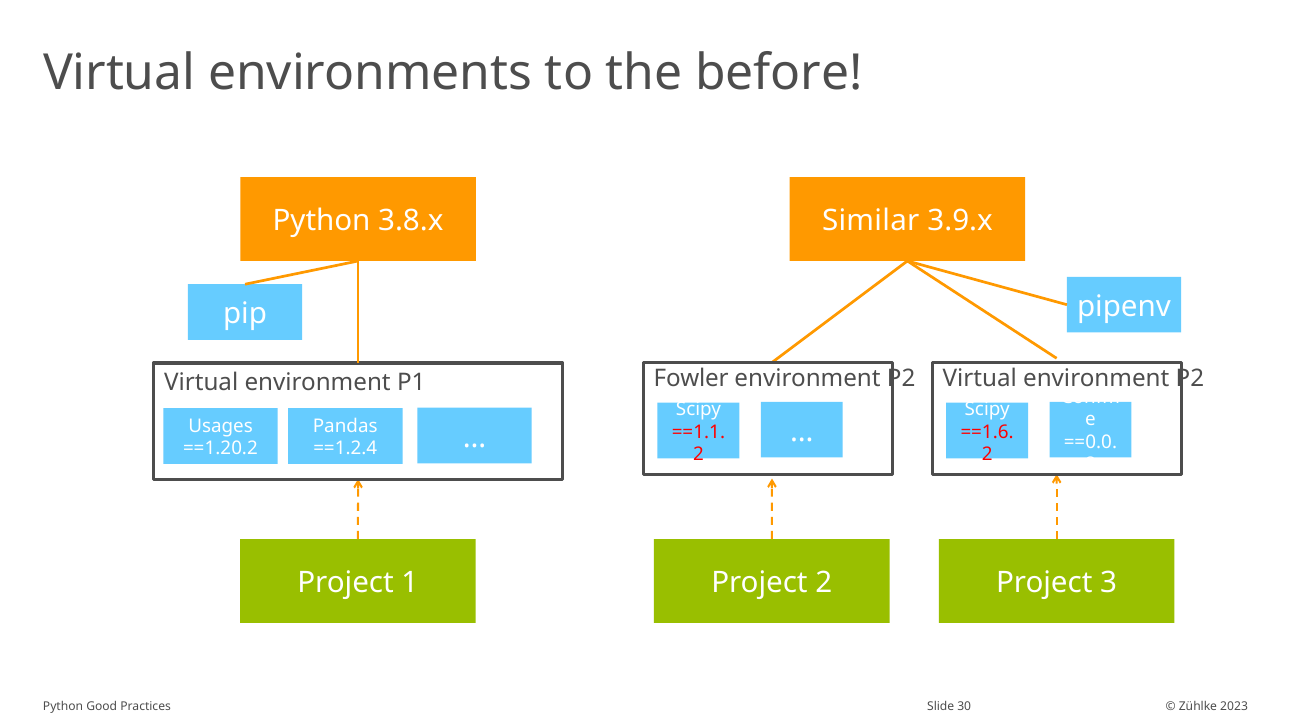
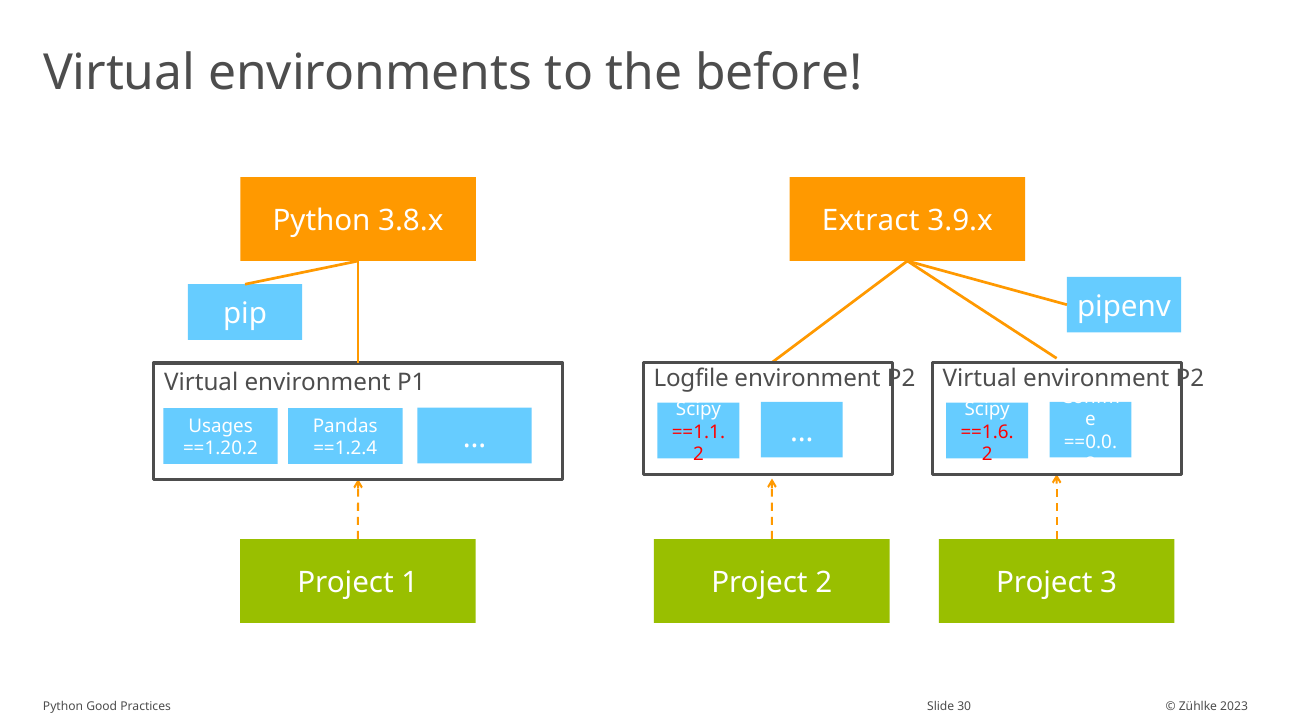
Similar: Similar -> Extract
Fowler: Fowler -> Logfile
